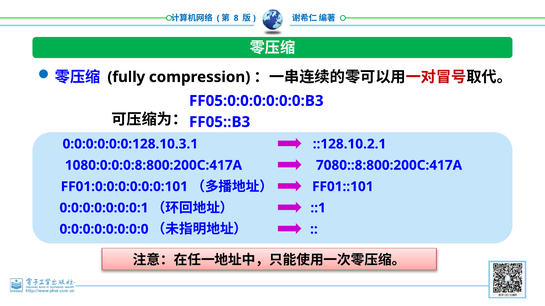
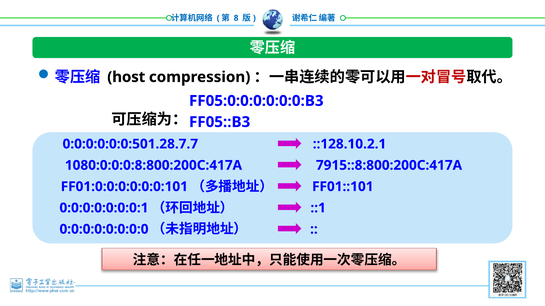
fully: fully -> host
0:0:0:0:0:0:128.10.3.1: 0:0:0:0:0:0:128.10.3.1 -> 0:0:0:0:0:0:501.28.7.7
7080::8:800:200C:417A: 7080::8:800:200C:417A -> 7915::8:800:200C:417A
